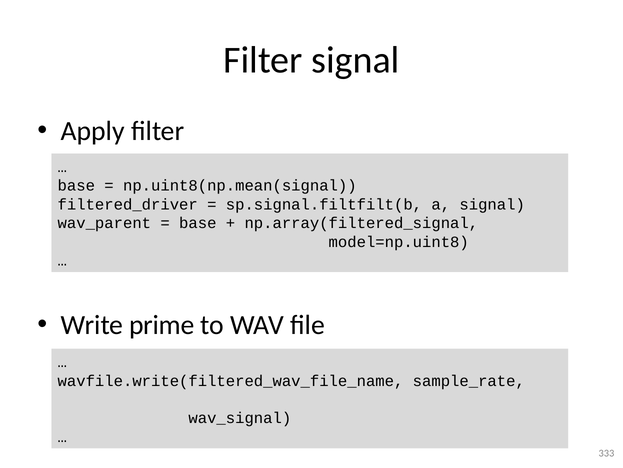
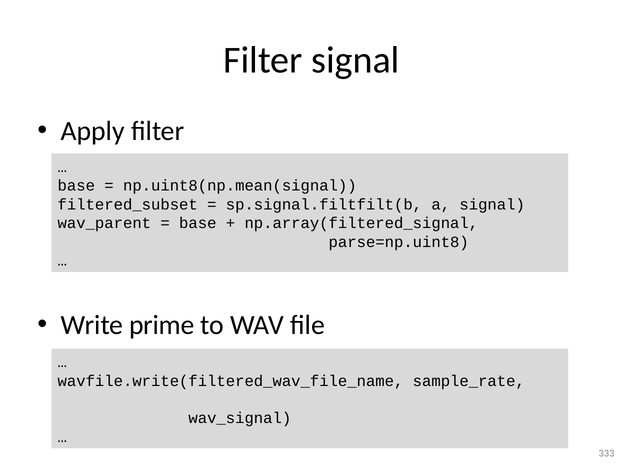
filtered_driver: filtered_driver -> filtered_subset
model=np.uint8: model=np.uint8 -> parse=np.uint8
